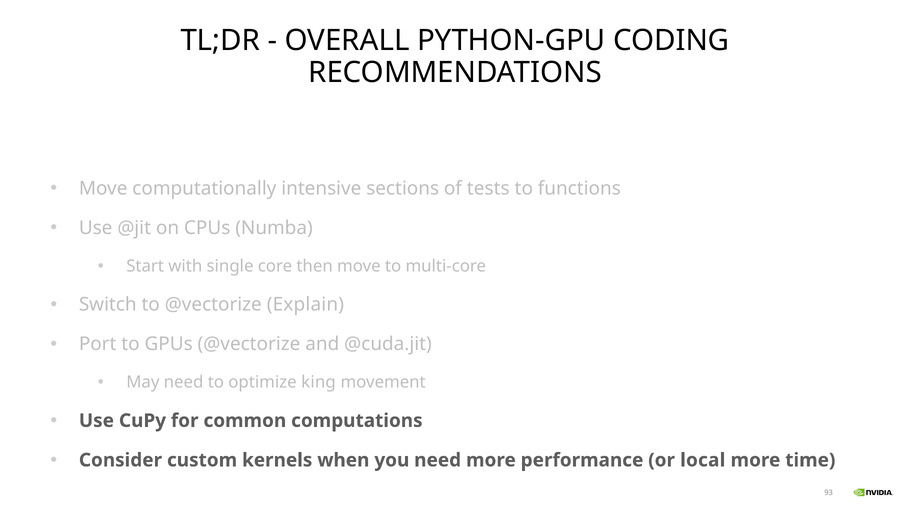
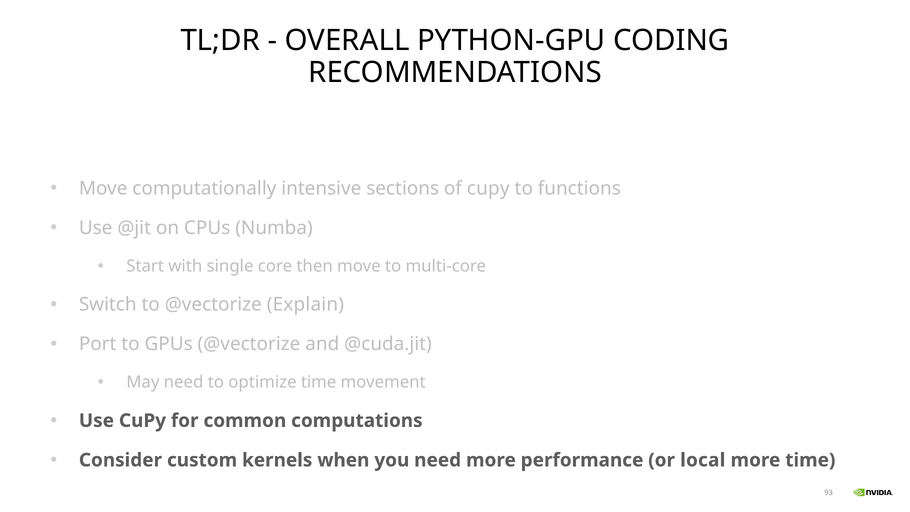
of tests: tests -> cupy
optimize king: king -> time
